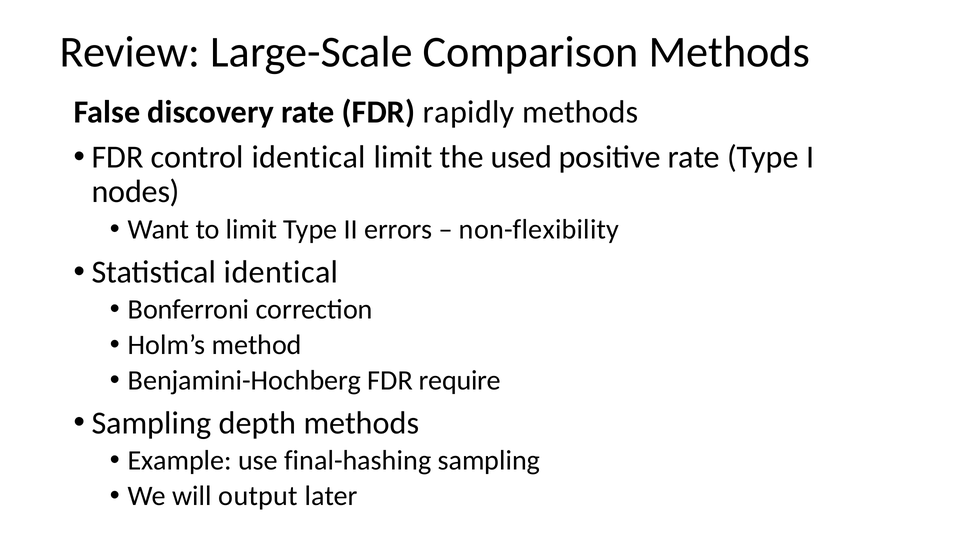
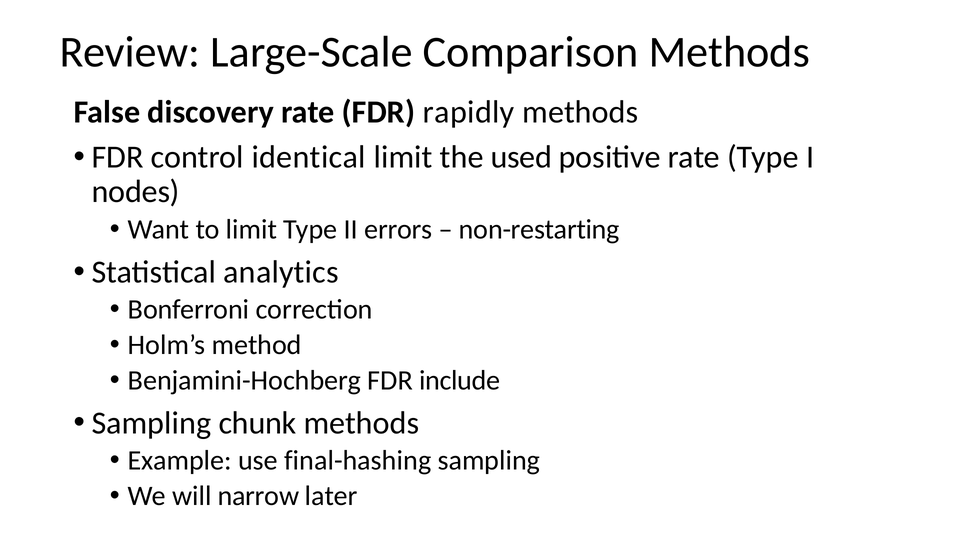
non-flexibility: non-flexibility -> non-restarting
Statistical identical: identical -> analytics
require: require -> include
depth: depth -> chunk
output: output -> narrow
